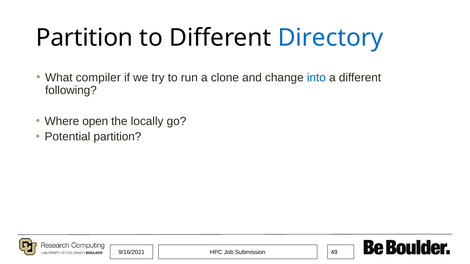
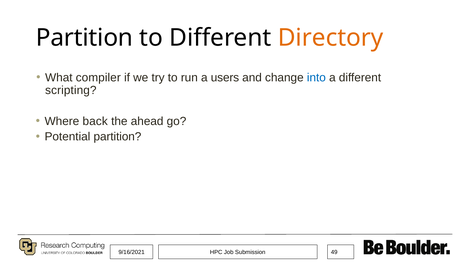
Directory colour: blue -> orange
clone: clone -> users
following: following -> scripting
open: open -> back
locally: locally -> ahead
